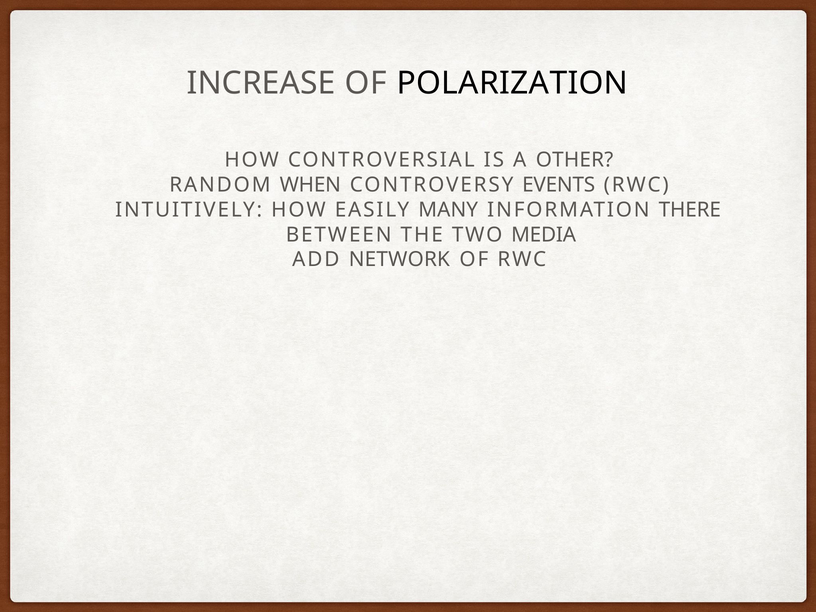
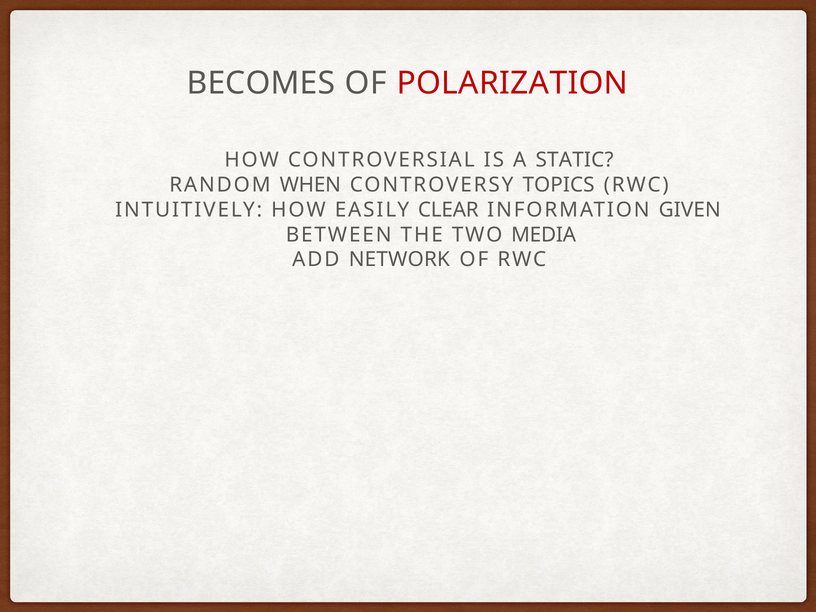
INCREASE: INCREASE -> BECOMES
POLARIZATION colour: black -> red
OTHER: OTHER -> STATIC
EVENTS: EVENTS -> TOPICS
MANY: MANY -> CLEAR
THERE: THERE -> GIVEN
